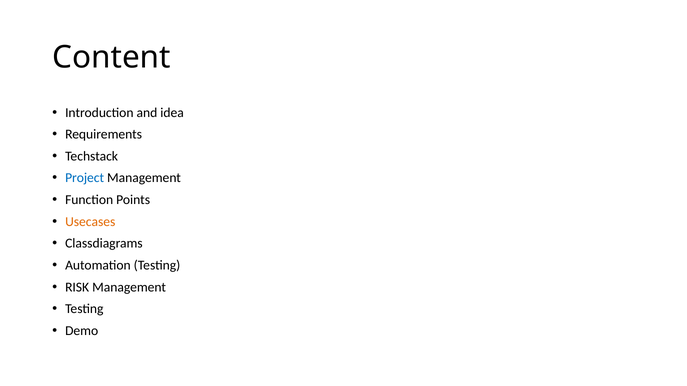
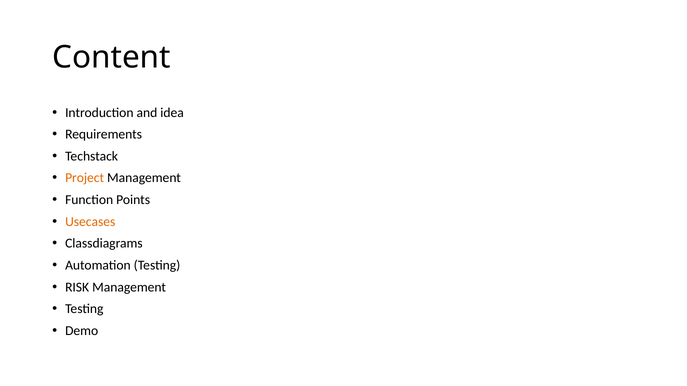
Project colour: blue -> orange
